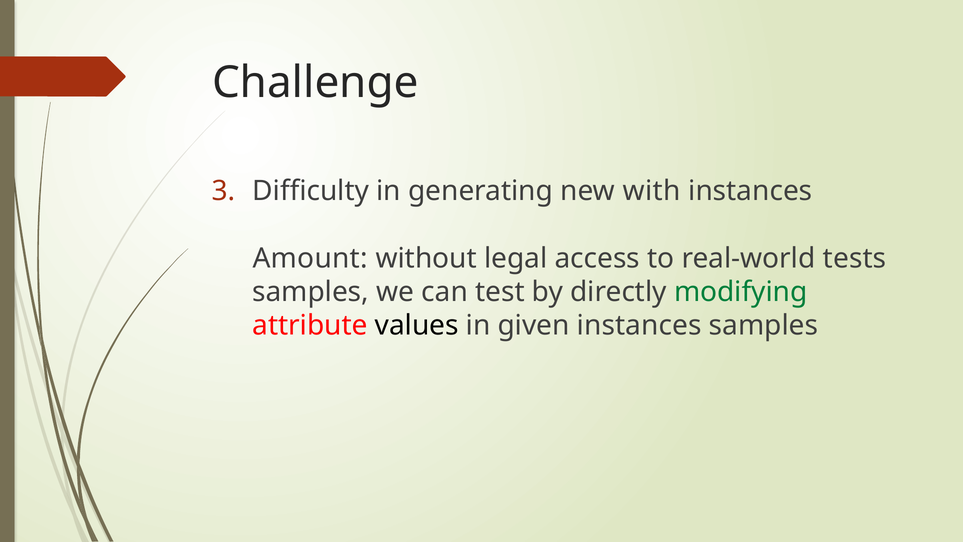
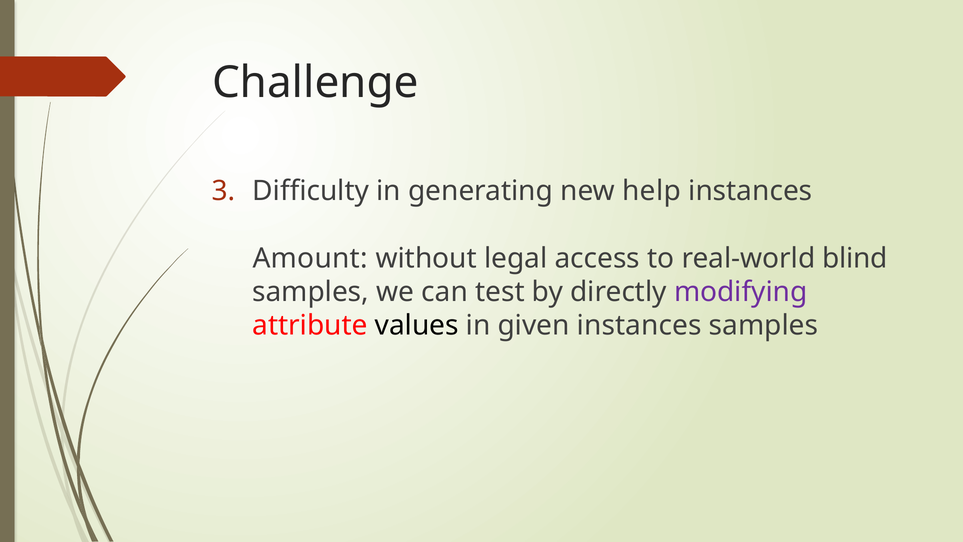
with: with -> help
tests: tests -> blind
modifying colour: green -> purple
